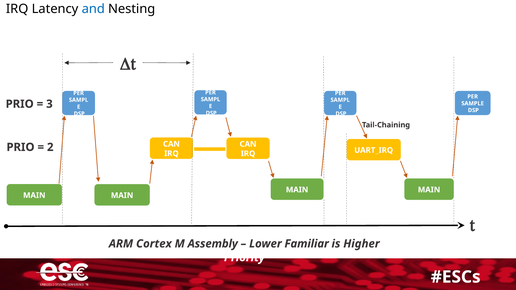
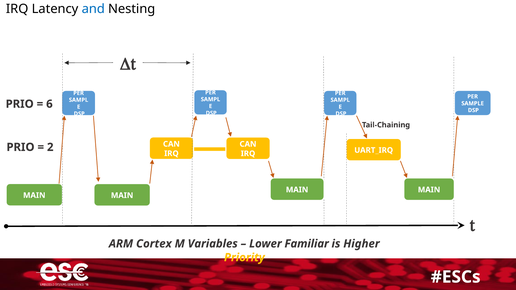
3: 3 -> 6
Assembly: Assembly -> Variables
Priority colour: white -> yellow
